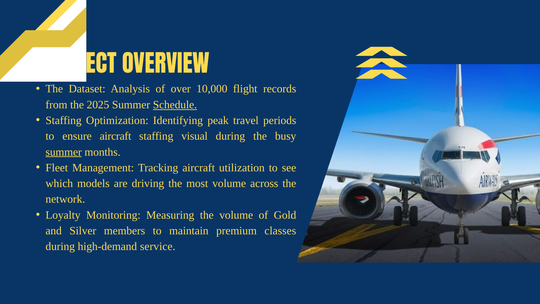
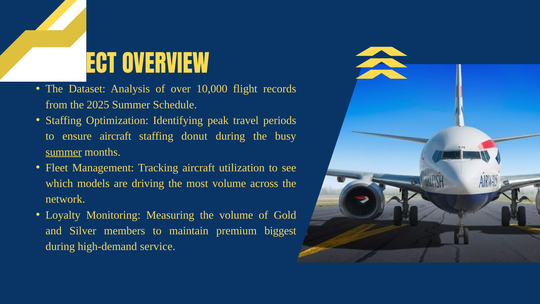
Schedule underline: present -> none
visual: visual -> donut
classes: classes -> biggest
